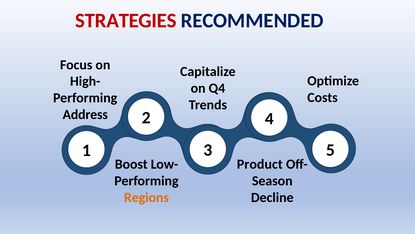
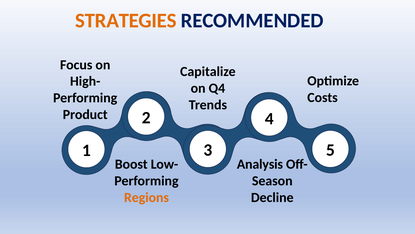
STRATEGIES colour: red -> orange
Address: Address -> Product
Product: Product -> Analysis
